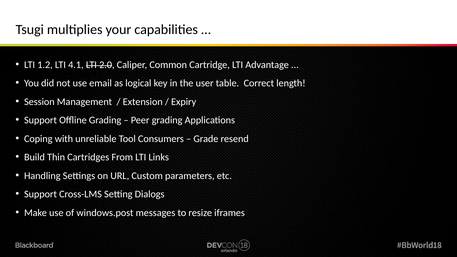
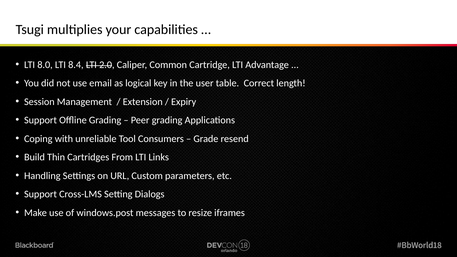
1.2: 1.2 -> 8.0
4.1: 4.1 -> 8.4
